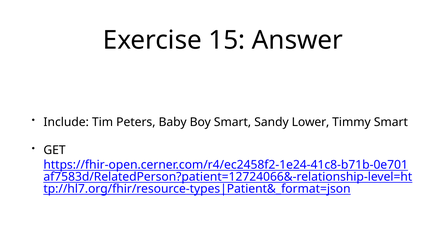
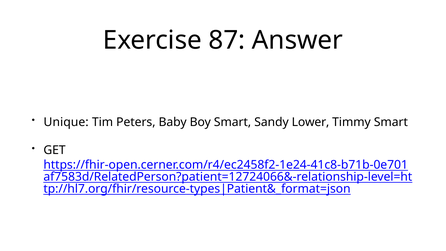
15: 15 -> 87
Include: Include -> Unique
